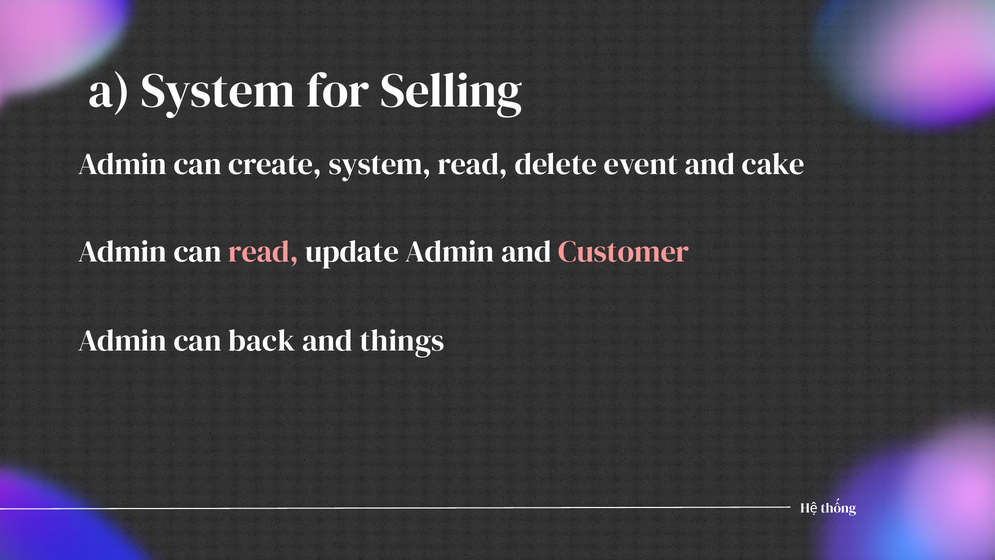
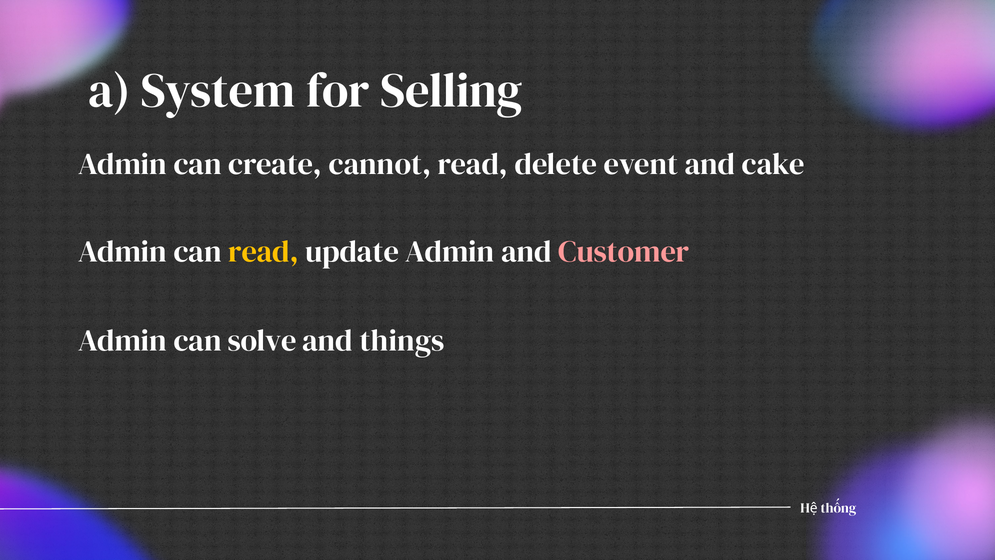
create system: system -> cannot
read at (264, 252) colour: pink -> yellow
back: back -> solve
